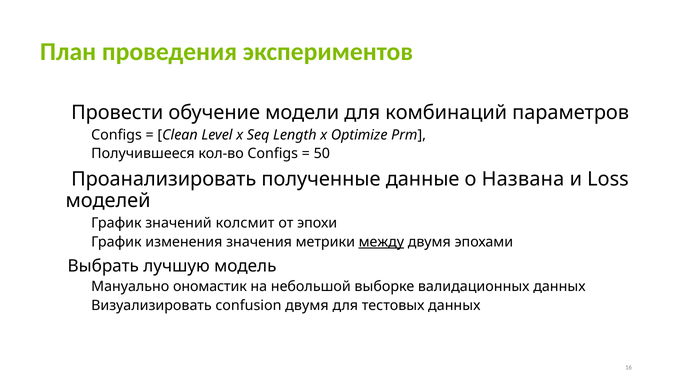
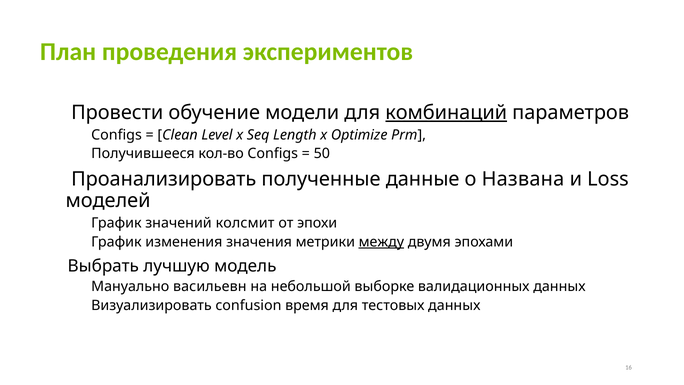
комбинаций underline: none -> present
ономастик: ономастик -> васильевн
confusion двумя: двумя -> время
